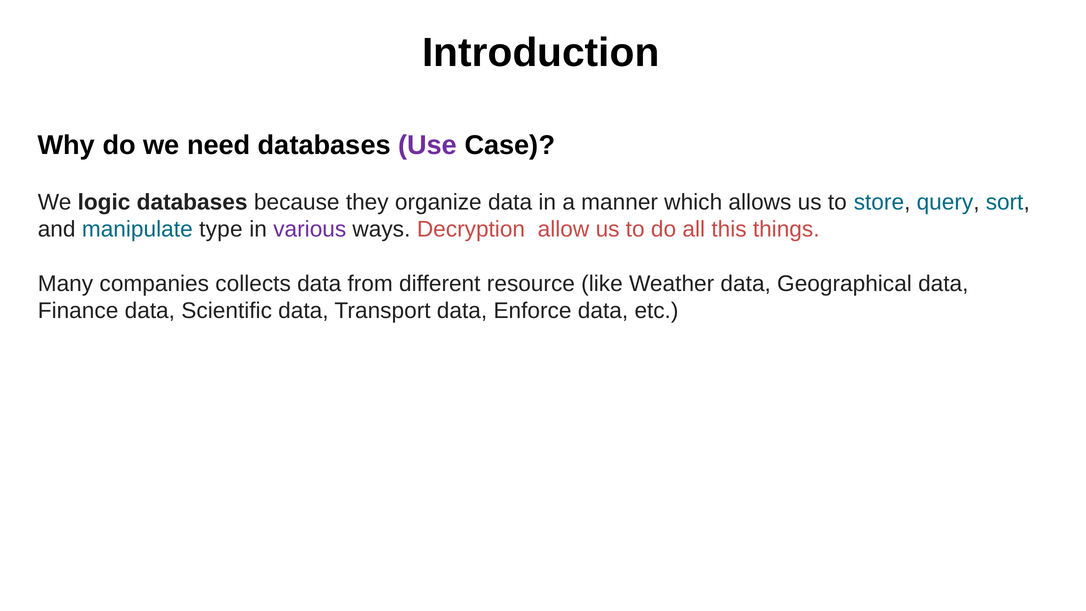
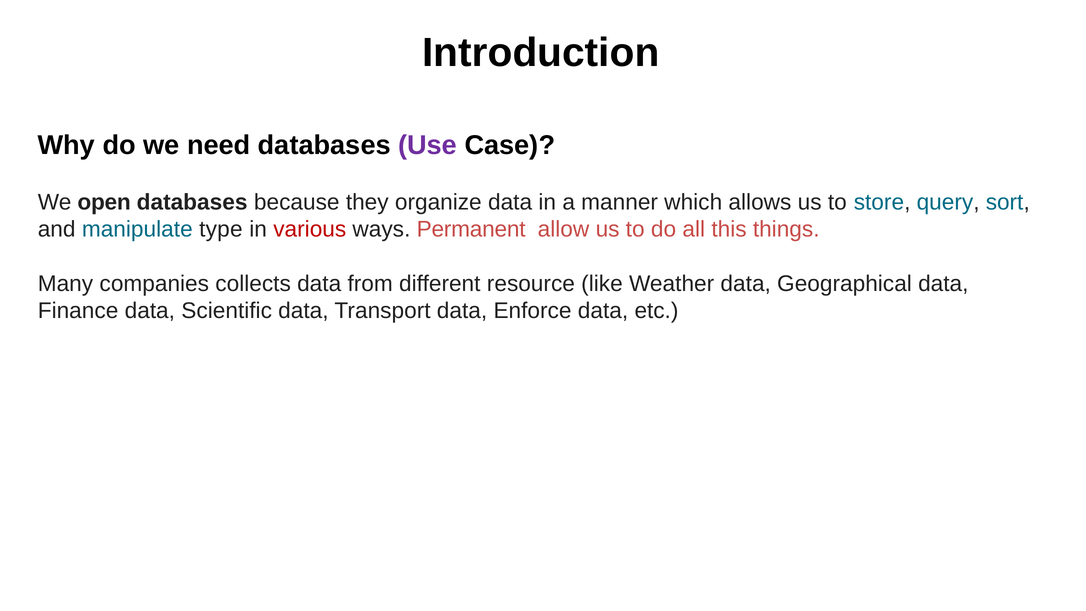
logic: logic -> open
various colour: purple -> red
Decryption: Decryption -> Permanent
